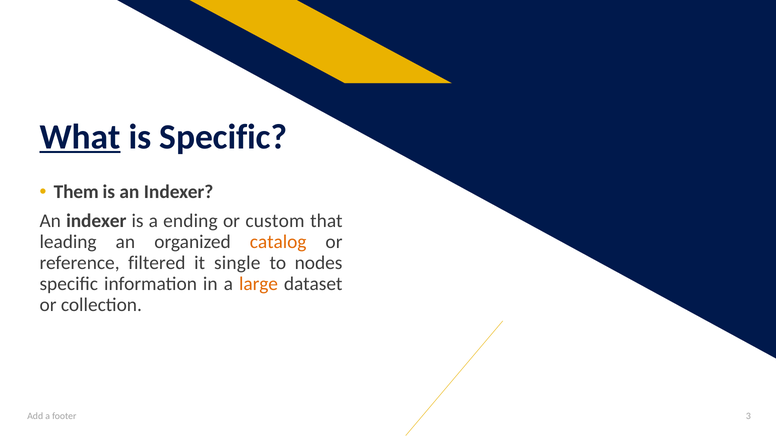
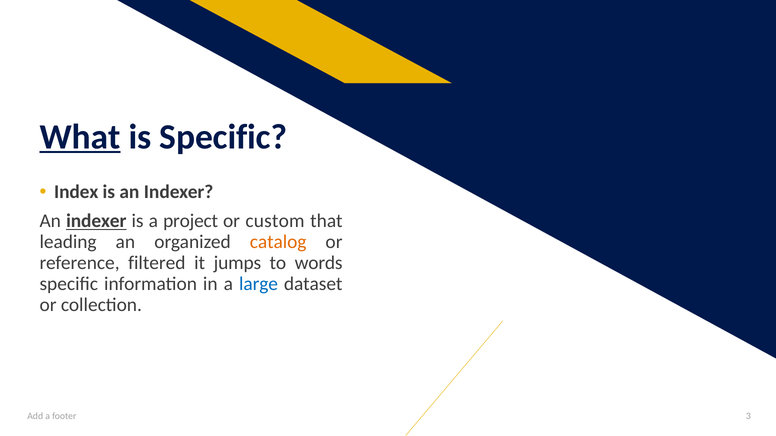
Them: Them -> Index
indexer at (96, 221) underline: none -> present
ending: ending -> project
single: single -> jumps
nodes: nodes -> words
large colour: orange -> blue
